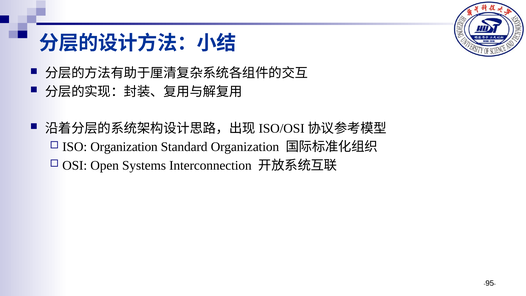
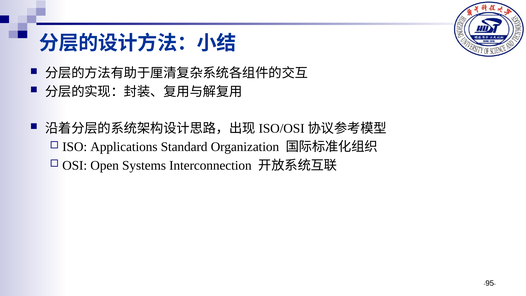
ISO Organization: Organization -> Applications
